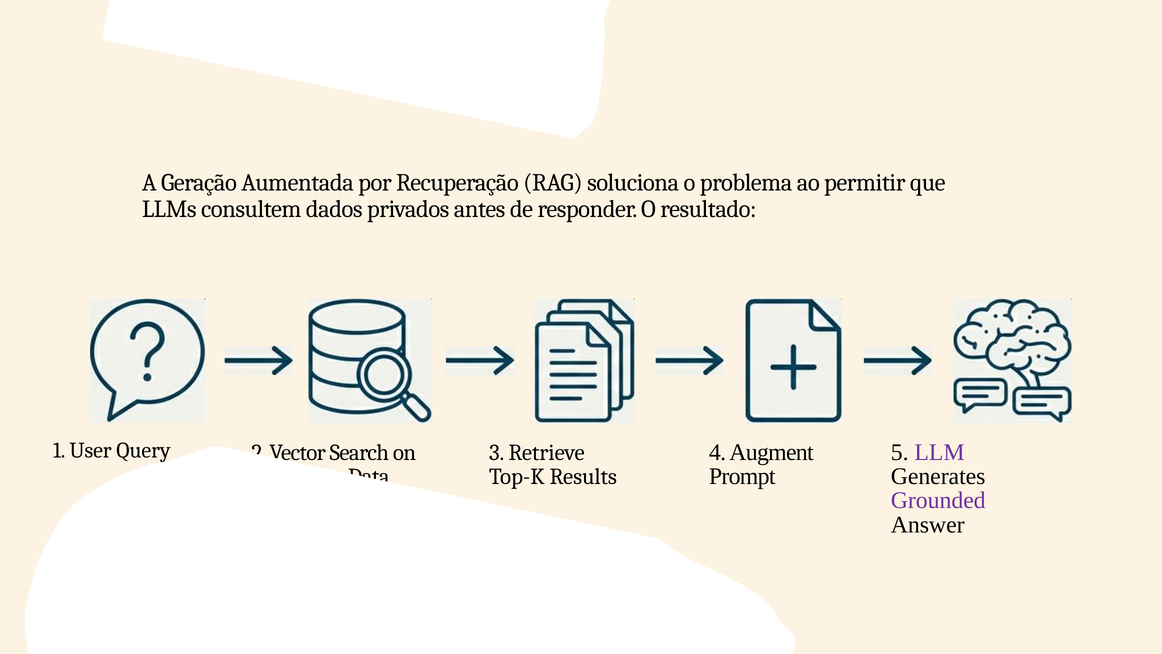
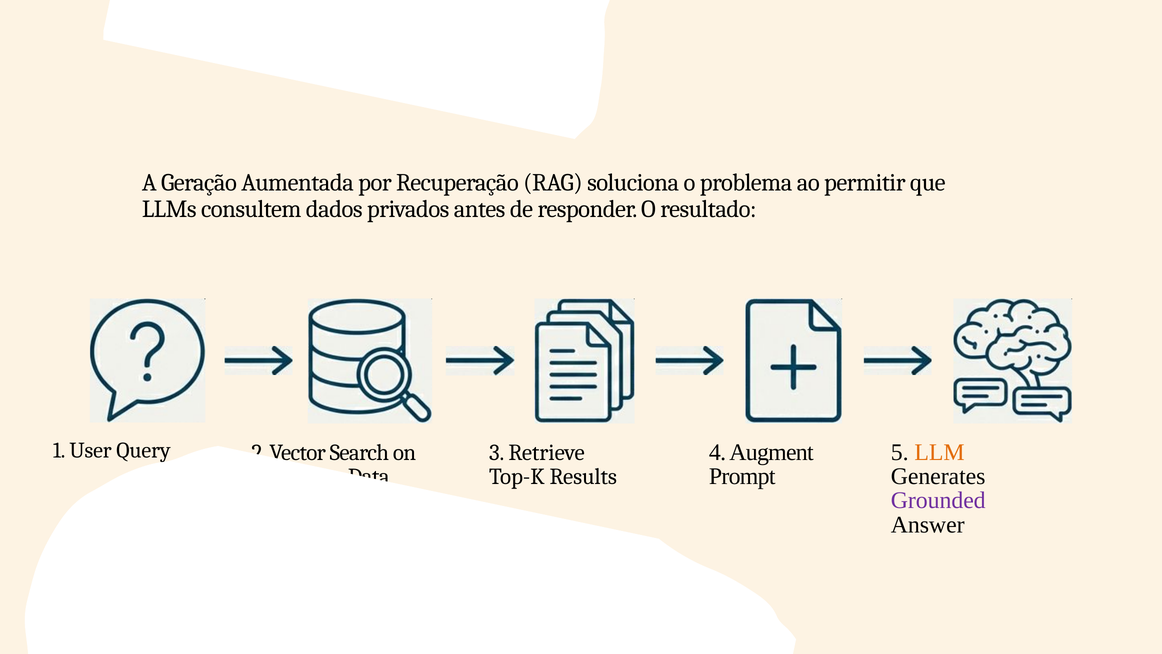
LLM colour: purple -> orange
